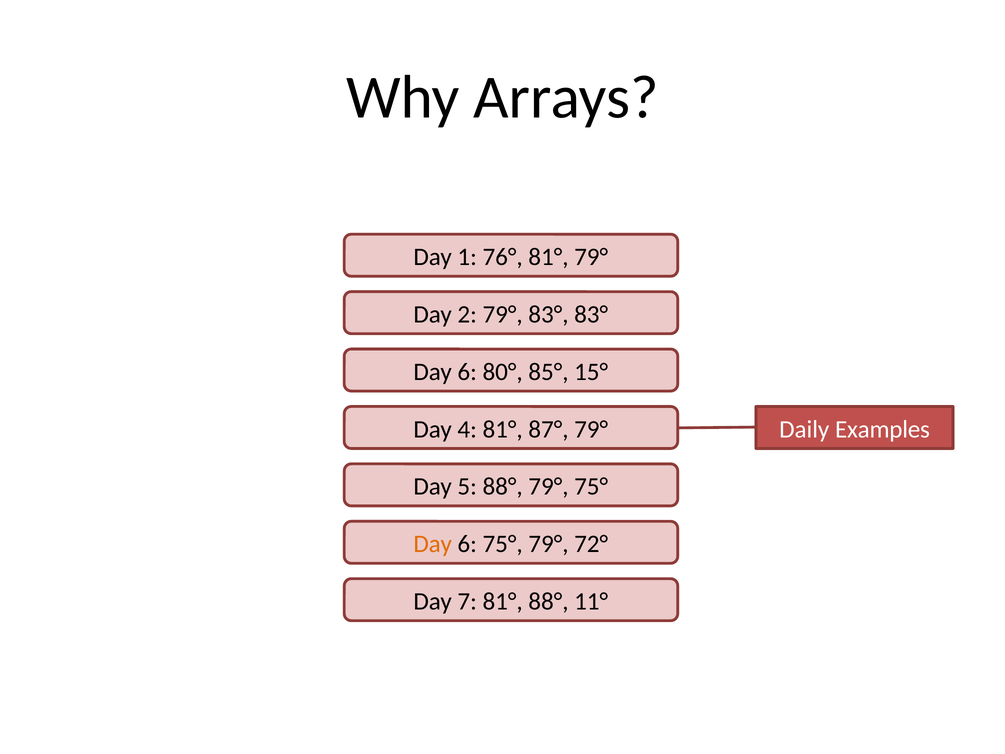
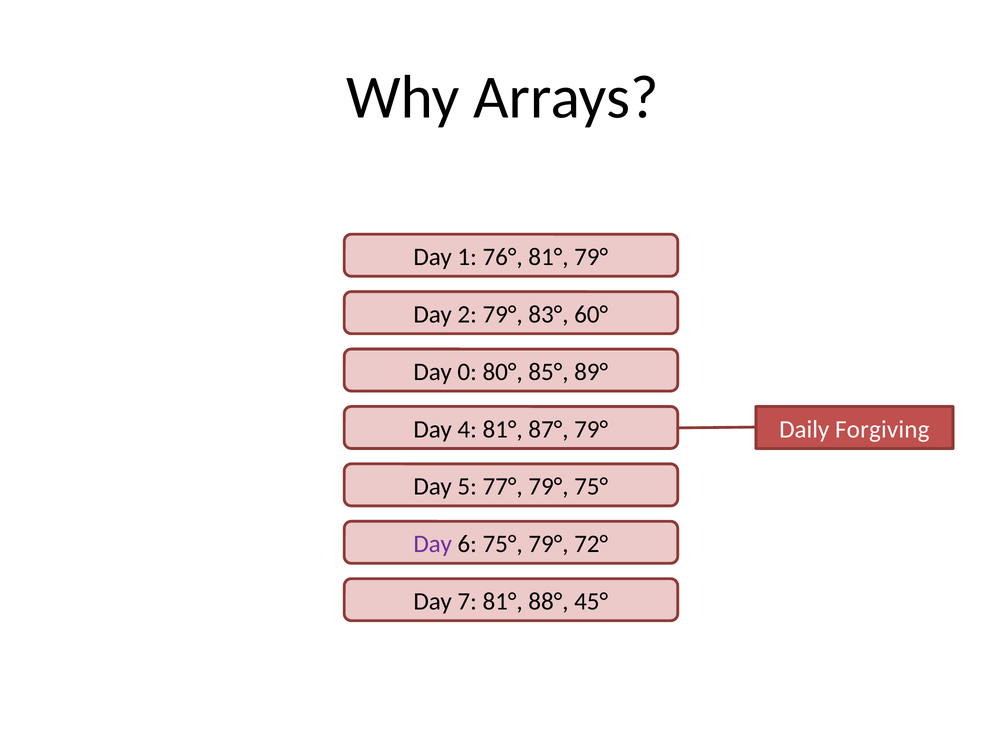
83° 83°: 83° -> 60°
6 at (467, 372): 6 -> 0
15°: 15° -> 89°
Examples: Examples -> Forgiving
5 88°: 88° -> 77°
Day at (433, 544) colour: orange -> purple
11°: 11° -> 45°
